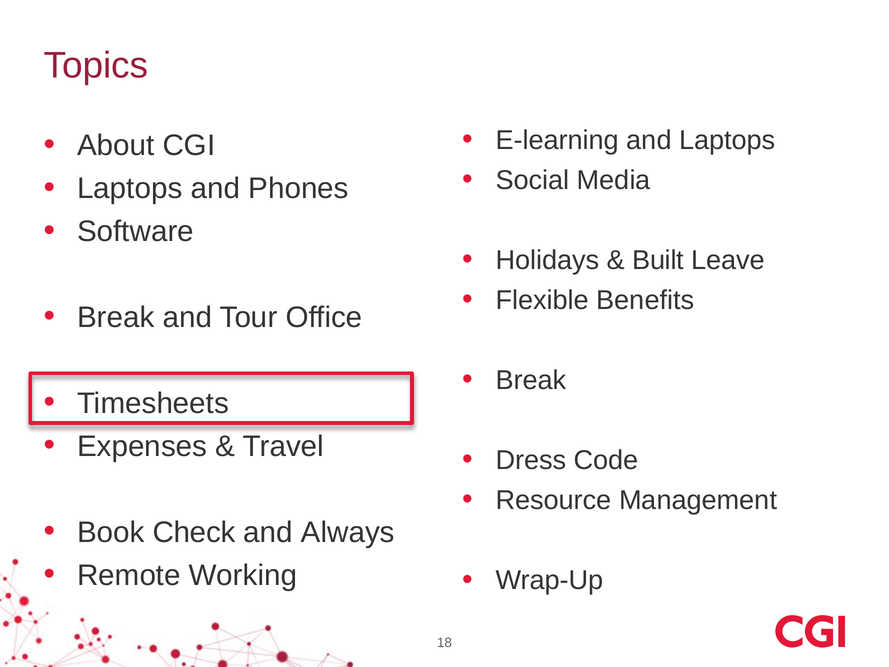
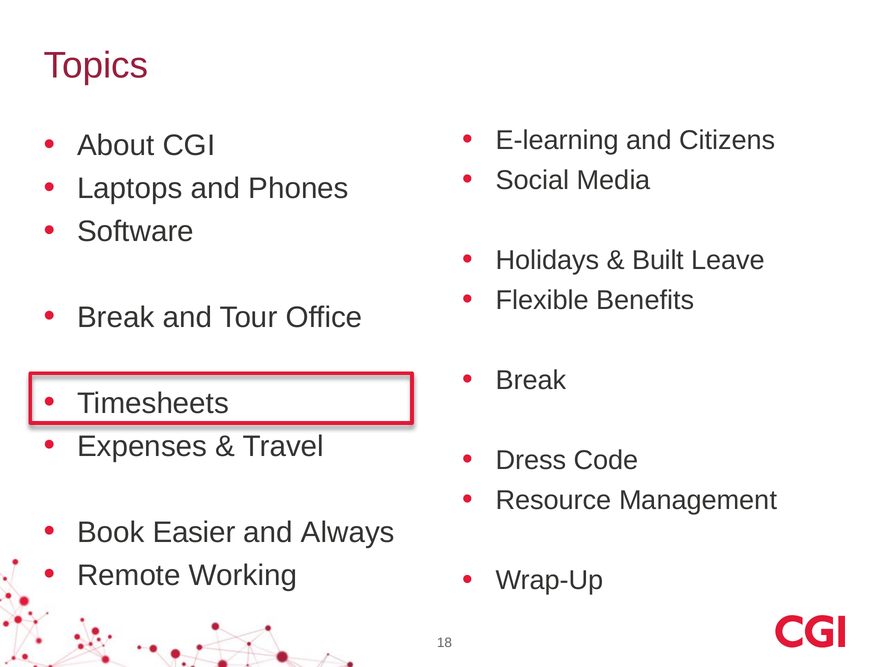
and Laptops: Laptops -> Citizens
Check: Check -> Easier
